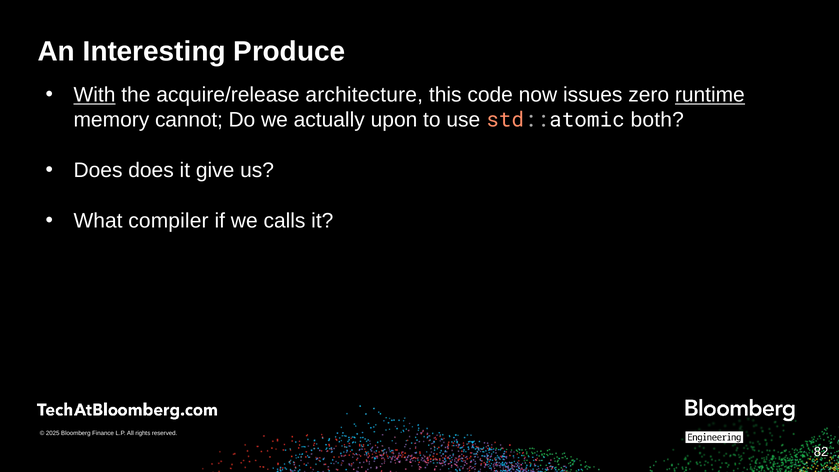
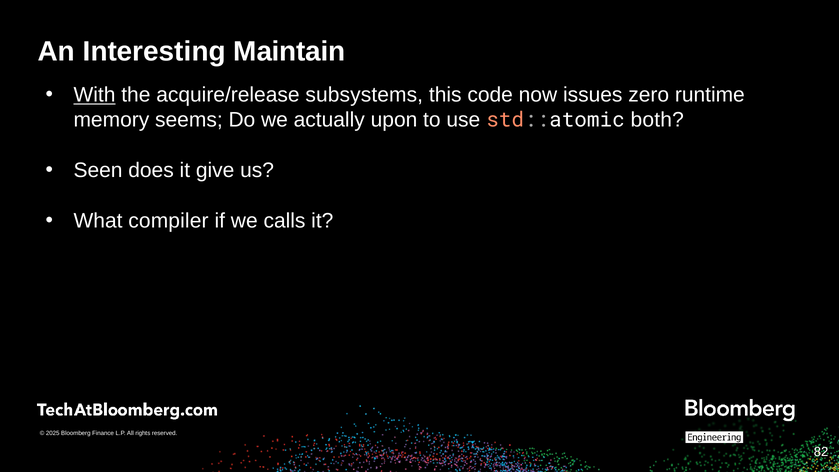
Produce: Produce -> Maintain
architecture: architecture -> subsystems
runtime underline: present -> none
cannot: cannot -> seems
Does at (98, 170): Does -> Seen
